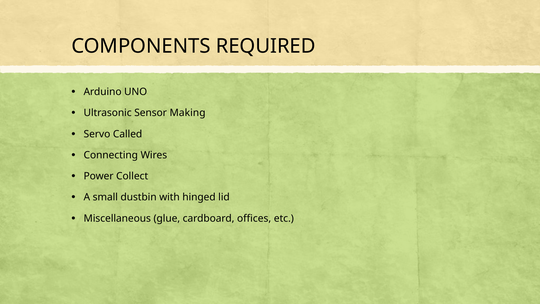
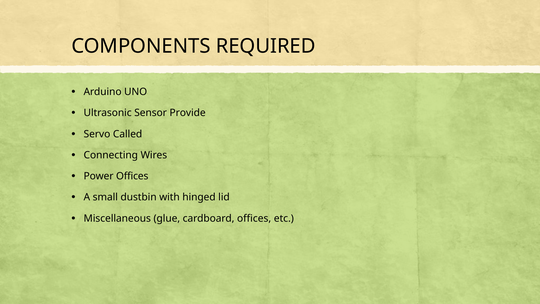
Making: Making -> Provide
Power Collect: Collect -> Offices
